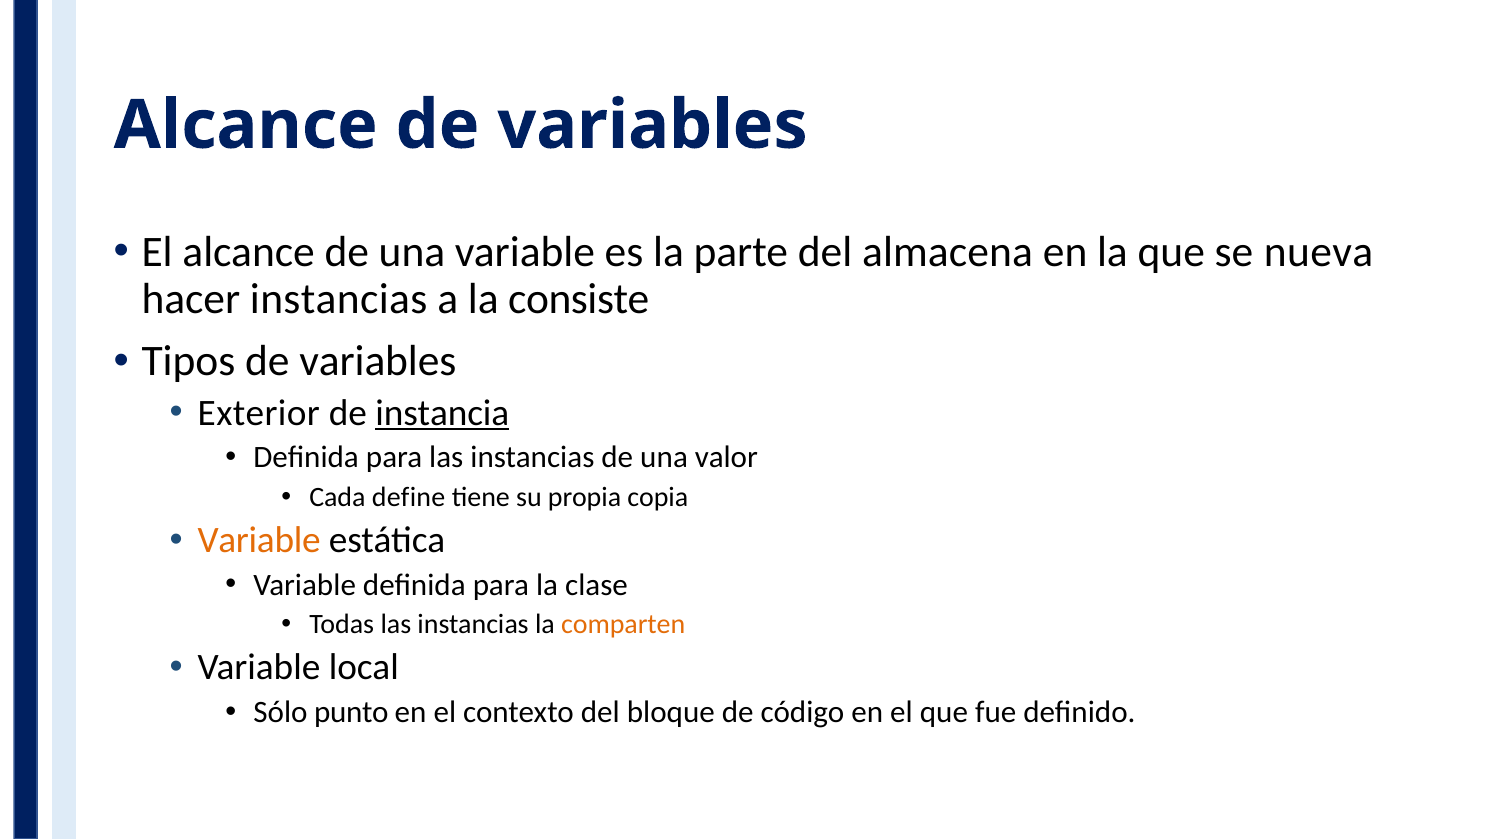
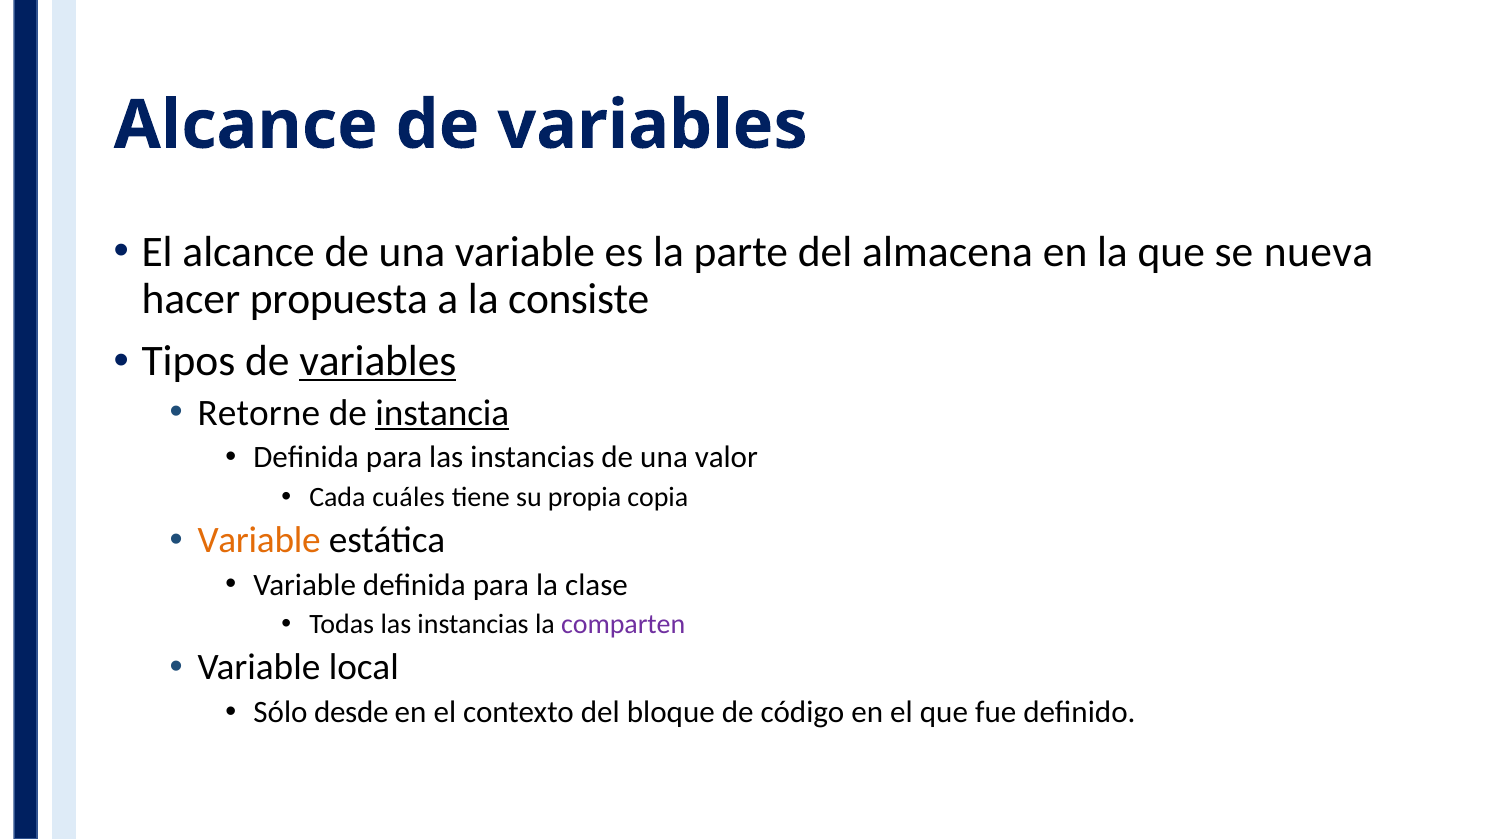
hacer instancias: instancias -> propuesta
variables at (378, 361) underline: none -> present
Exterior: Exterior -> Retorne
define: define -> cuáles
comparten colour: orange -> purple
punto: punto -> desde
